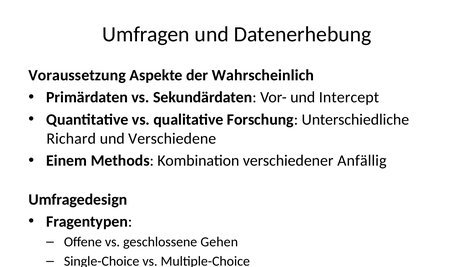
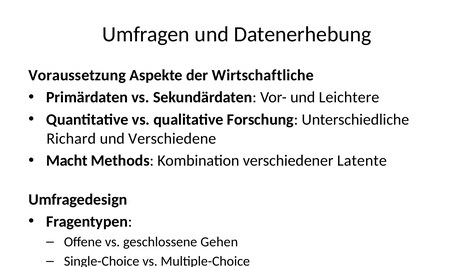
Wahrscheinlich: Wahrscheinlich -> Wirtschaftliche
Intercept: Intercept -> Leichtere
Einem: Einem -> Macht
Anfällig: Anfällig -> Latente
